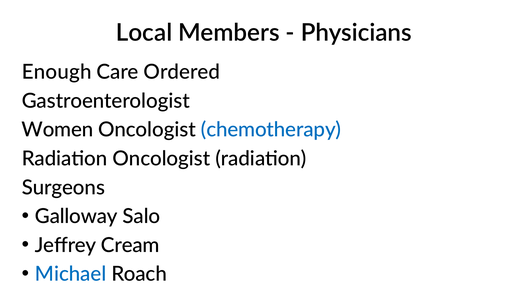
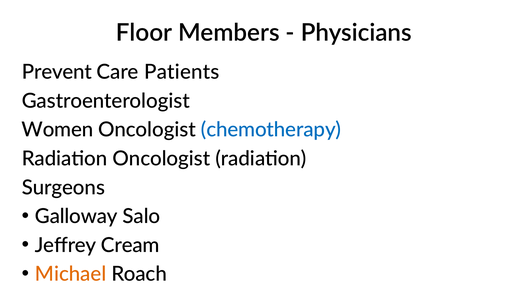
Local: Local -> Floor
Enough: Enough -> Prevent
Ordered: Ordered -> Patients
Michael colour: blue -> orange
